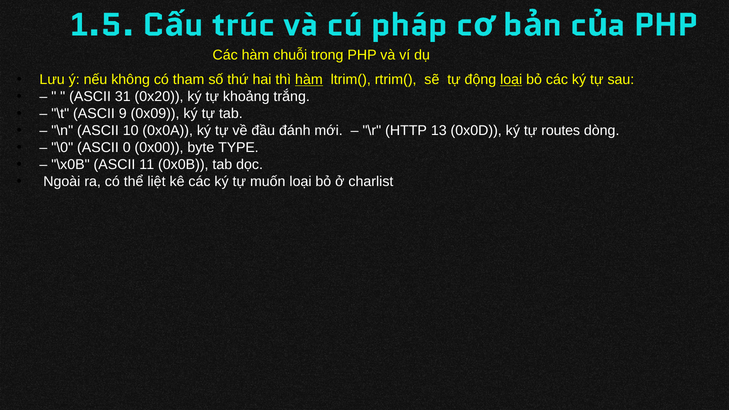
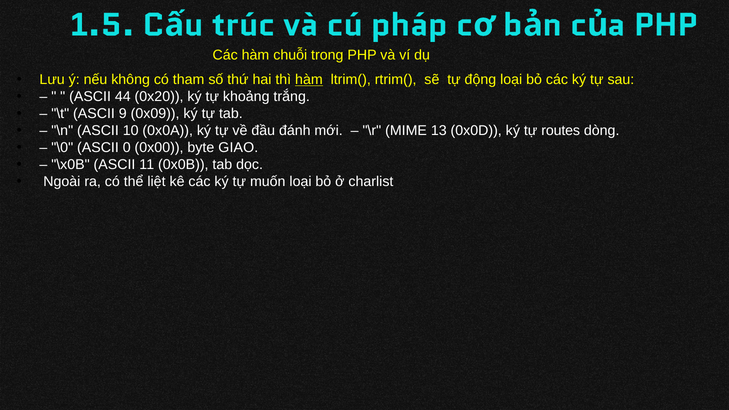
loại at (511, 80) underline: present -> none
31: 31 -> 44
HTTP: HTTP -> MIME
TYPE: TYPE -> GIAO
